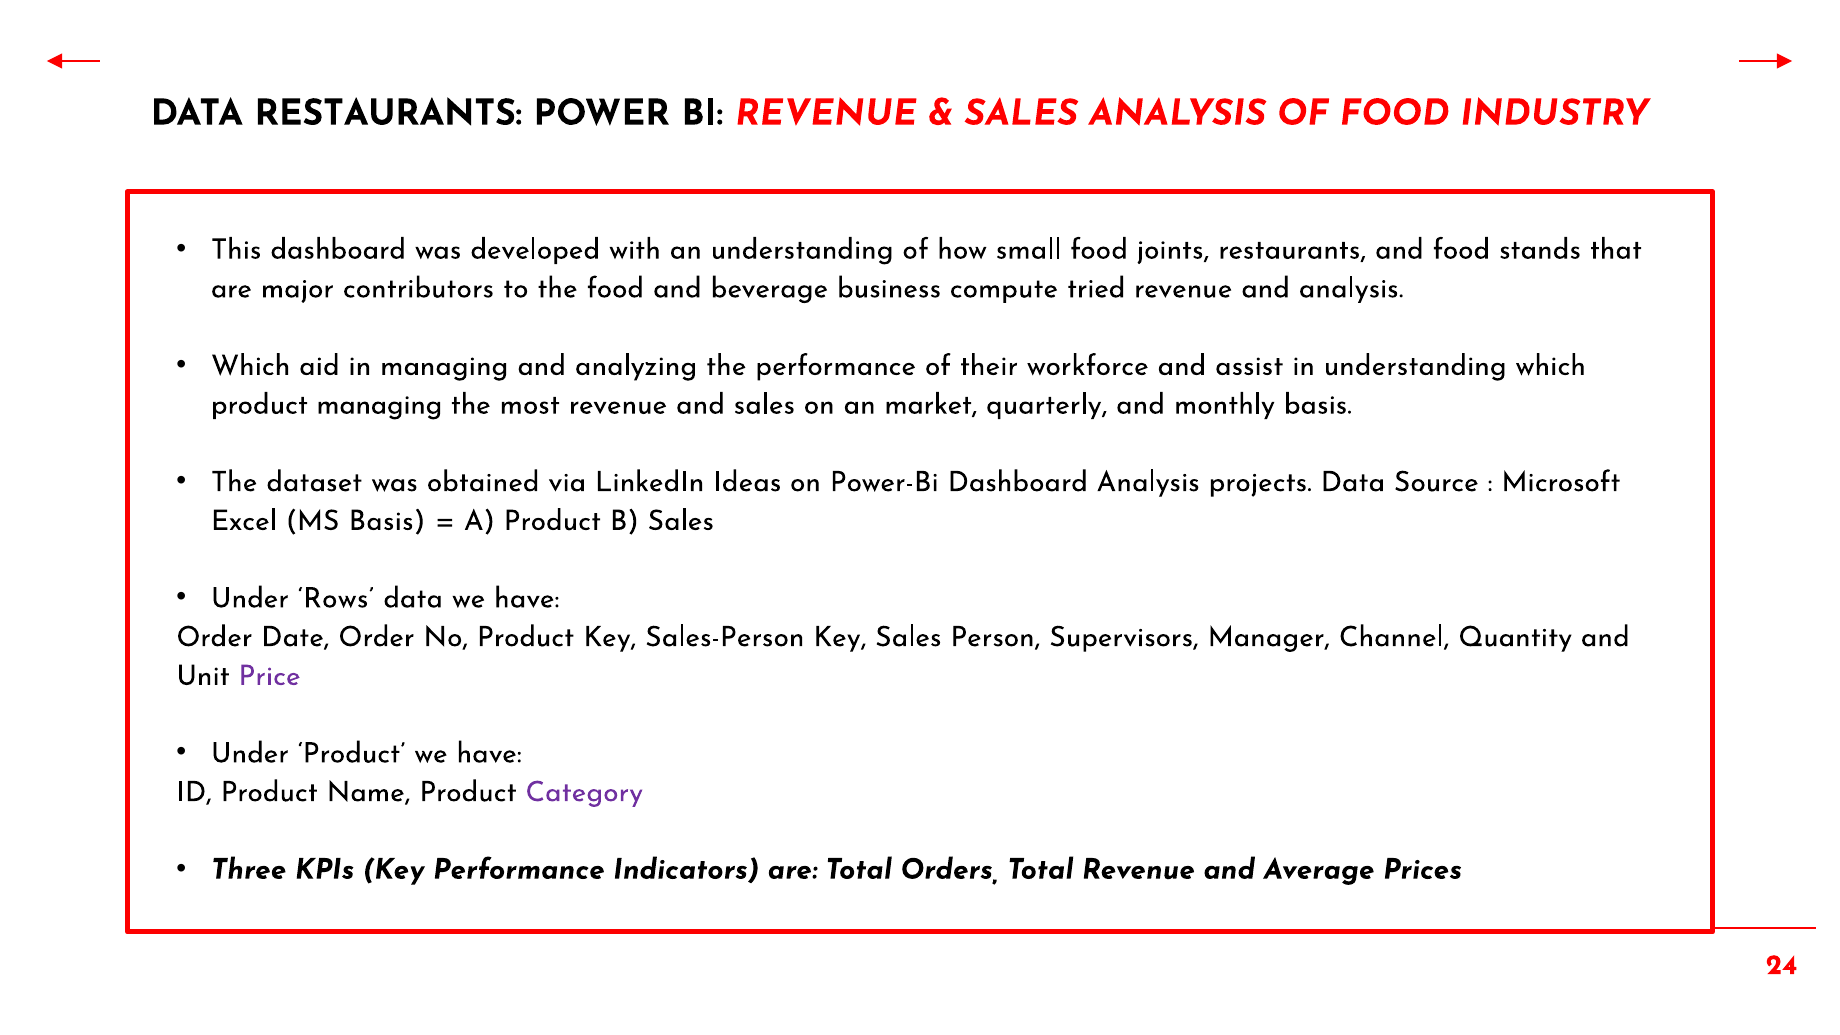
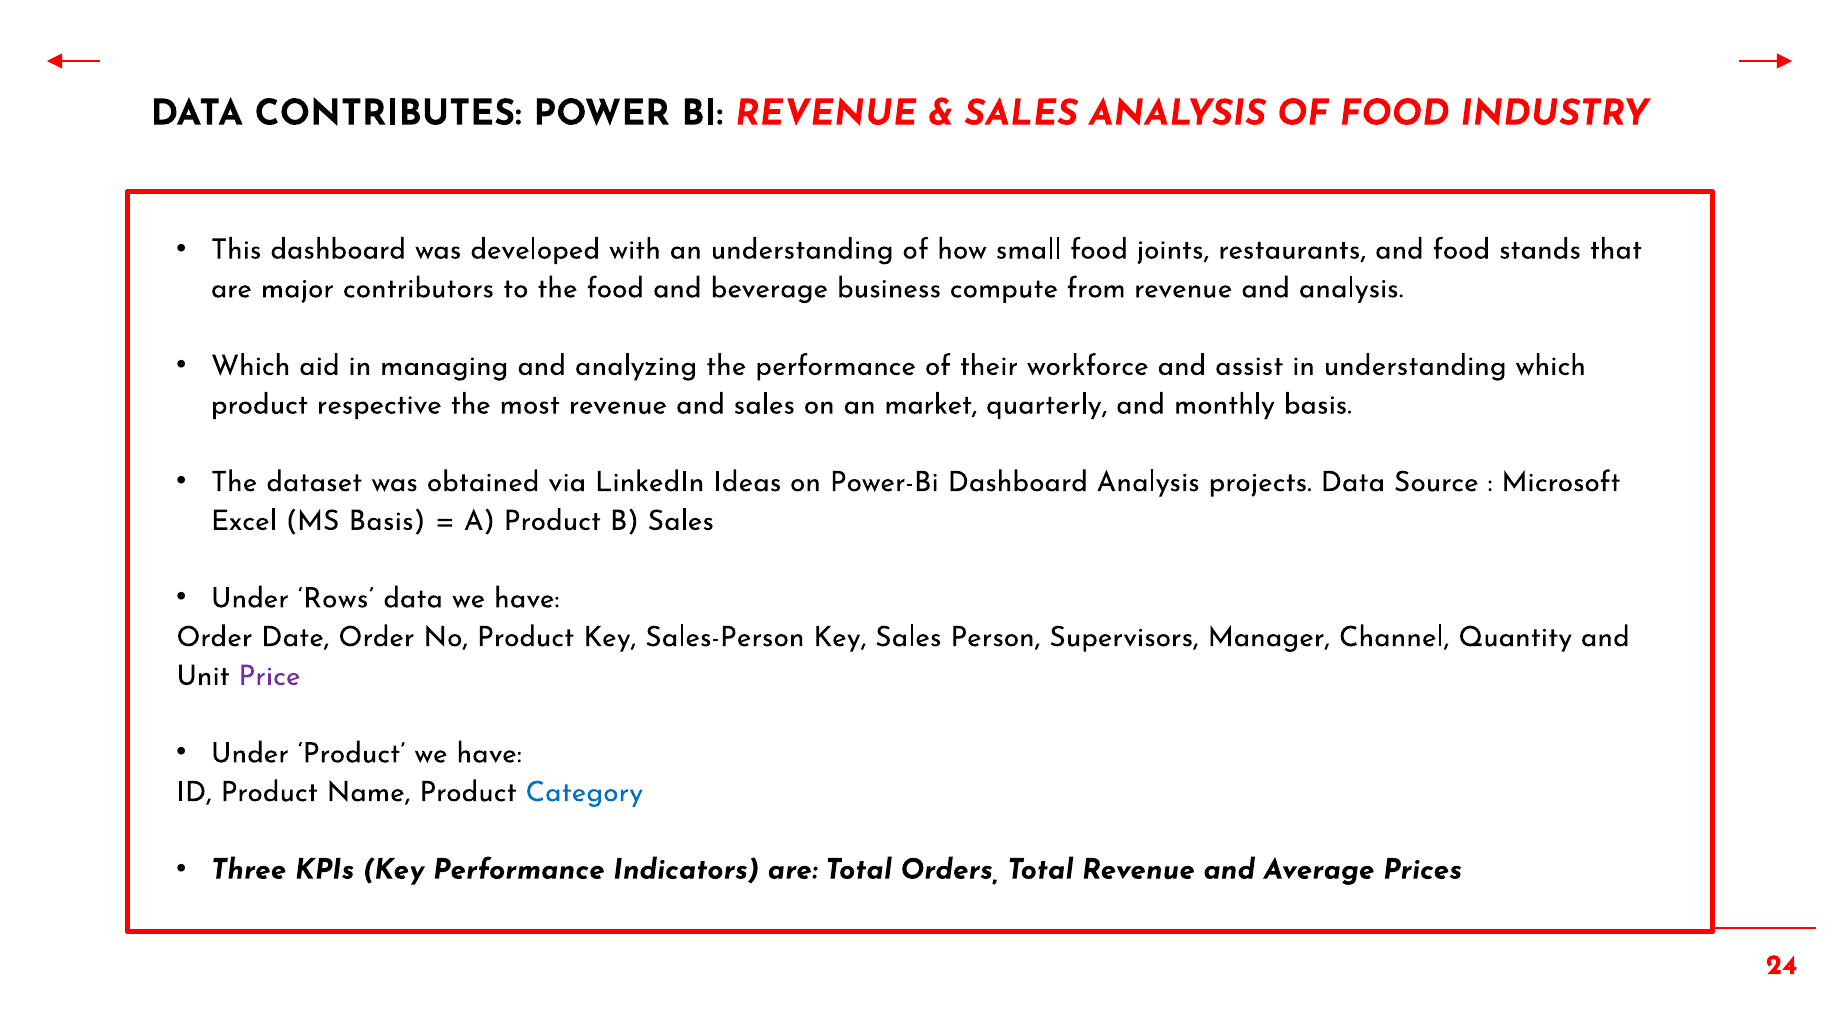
DATA RESTAURANTS: RESTAURANTS -> CONTRIBUTES
tried: tried -> from
product managing: managing -> respective
Category colour: purple -> blue
